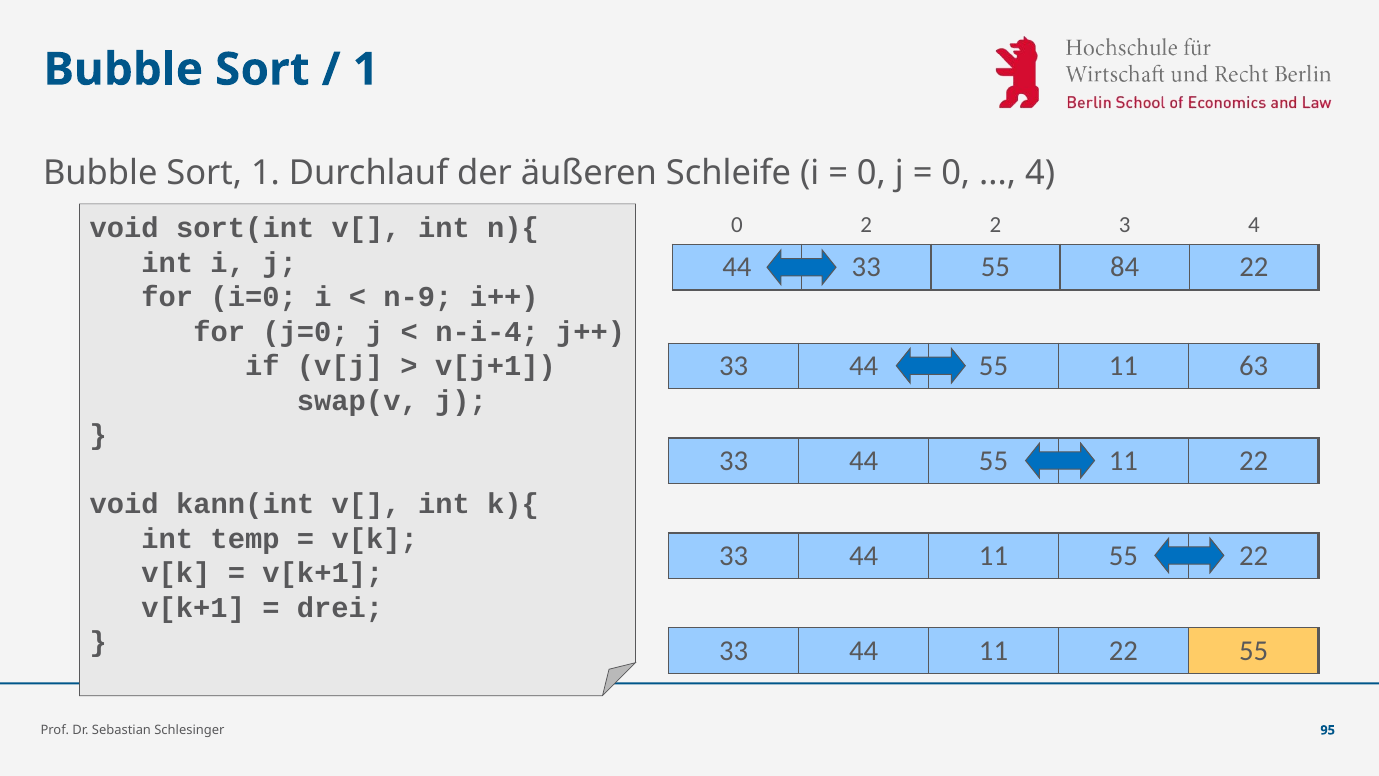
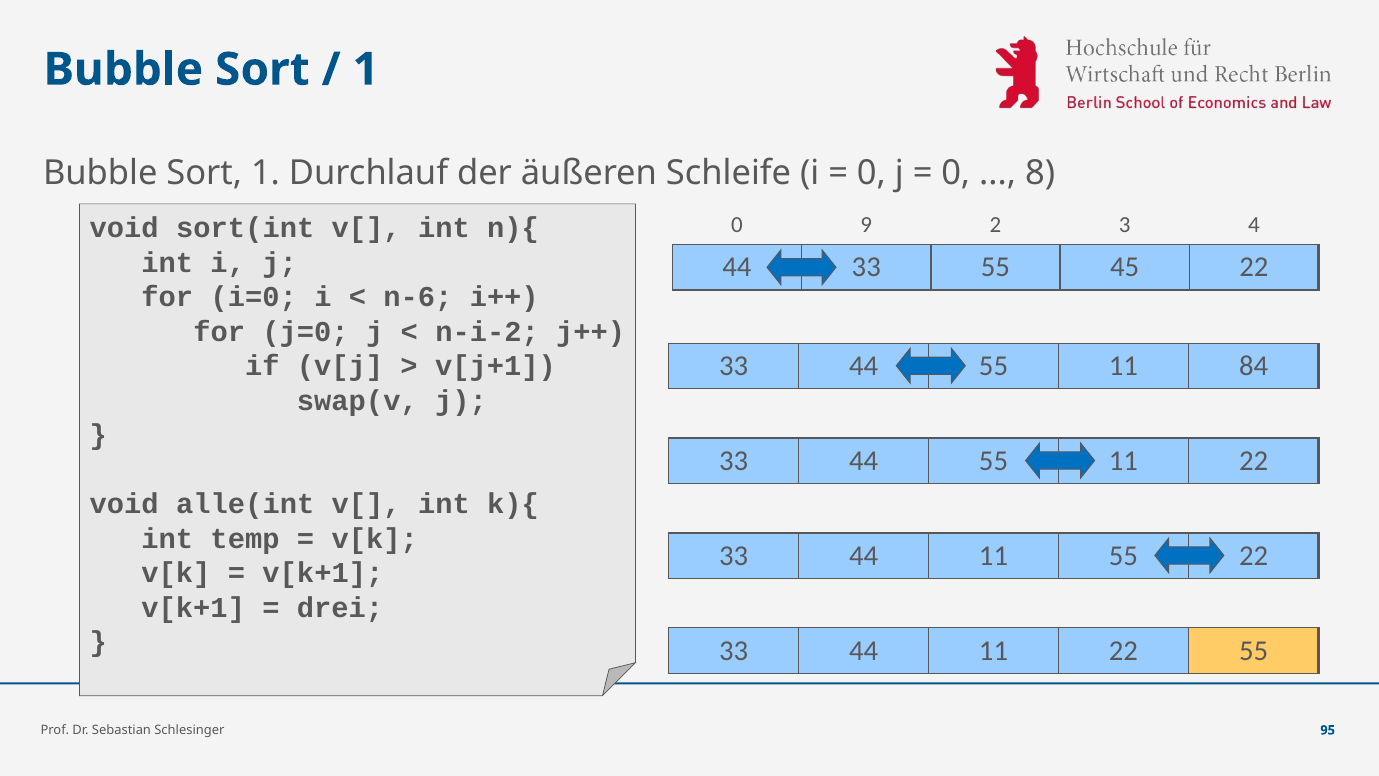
4 at (1040, 173): 4 -> 8
0 2: 2 -> 9
84: 84 -> 45
n-9: n-9 -> n-6
n-i-4: n-i-4 -> n-i-2
63: 63 -> 84
kann(int: kann(int -> alle(int
